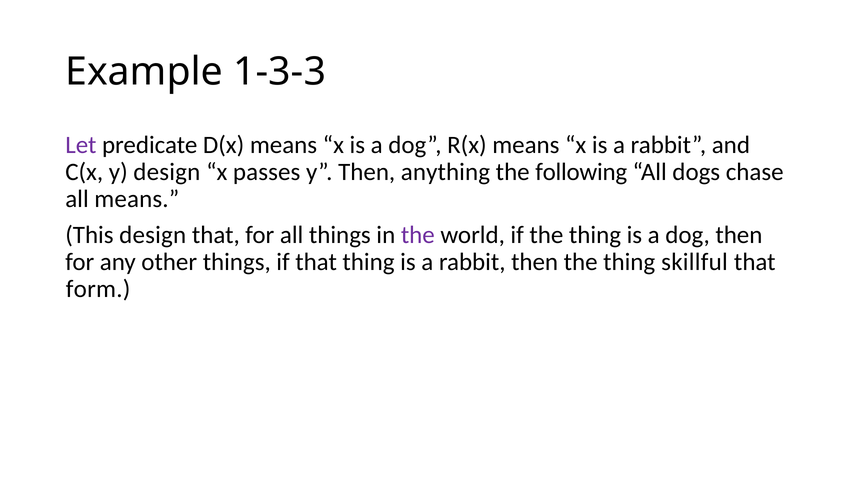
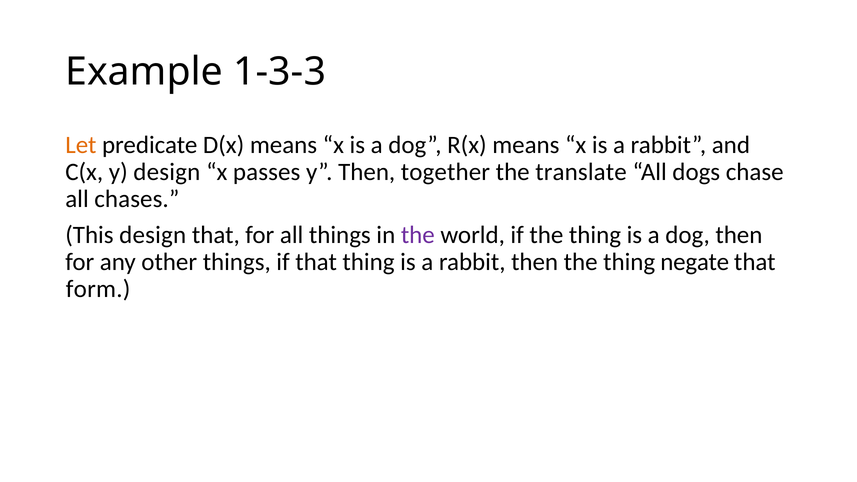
Let colour: purple -> orange
anything: anything -> together
following: following -> translate
all means: means -> chases
skillful: skillful -> negate
